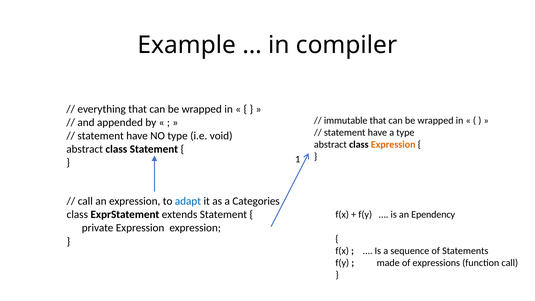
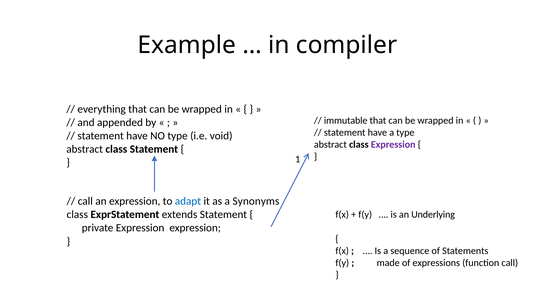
Expression at (393, 145) colour: orange -> purple
Categories: Categories -> Synonyms
Ependency: Ependency -> Underlying
